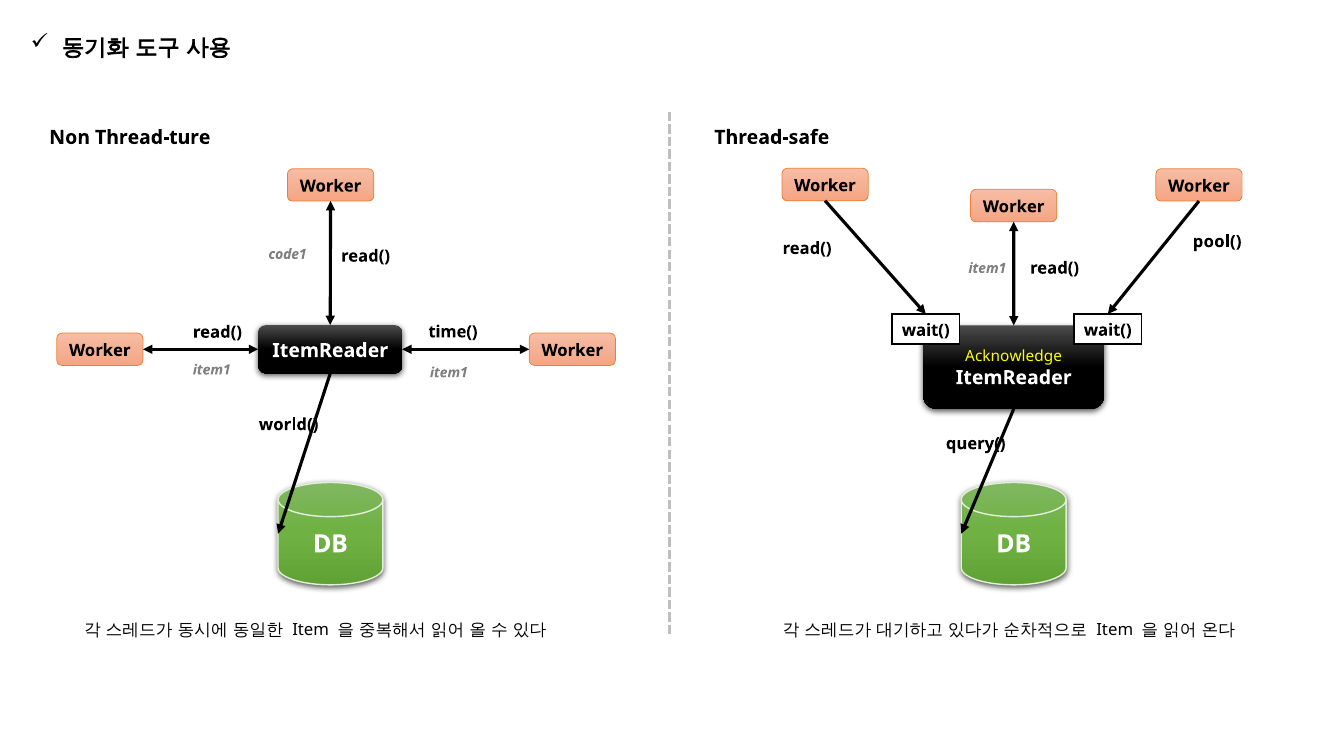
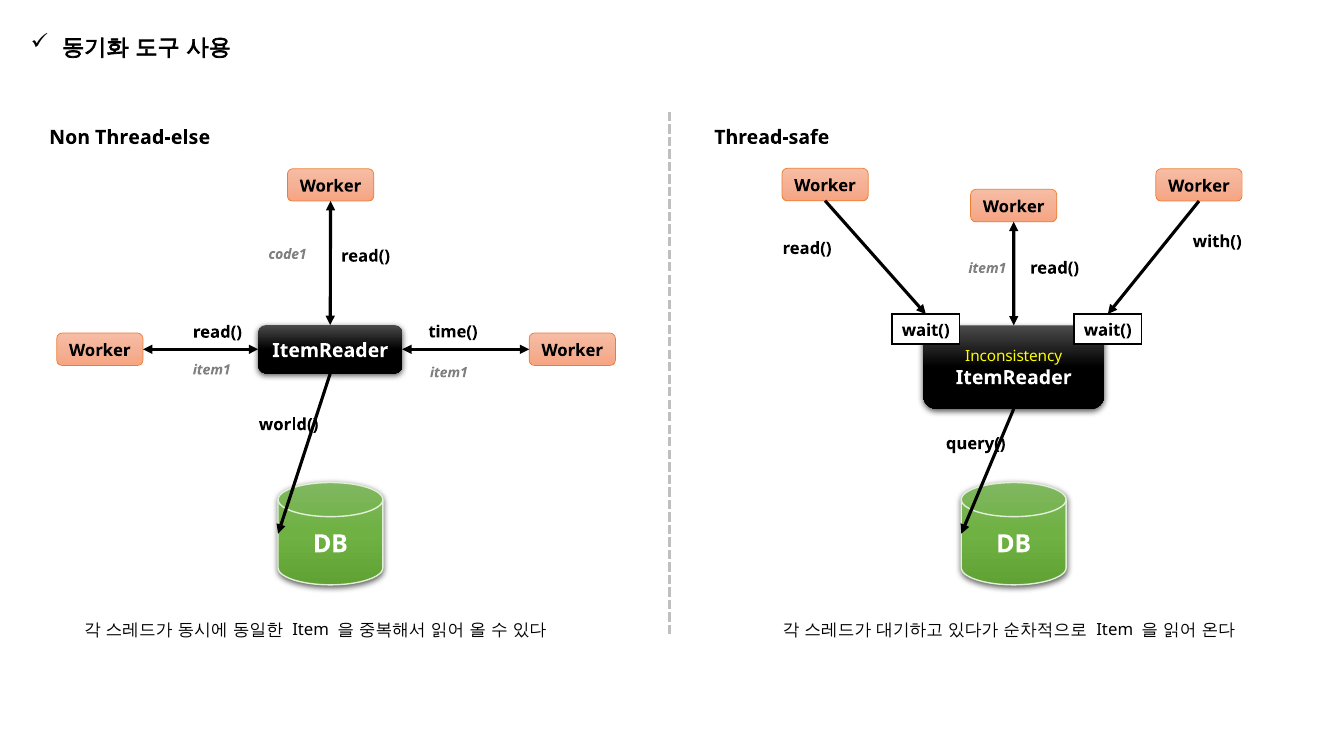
Thread-ture: Thread-ture -> Thread-else
pool(: pool( -> with(
Acknowledge: Acknowledge -> Inconsistency
